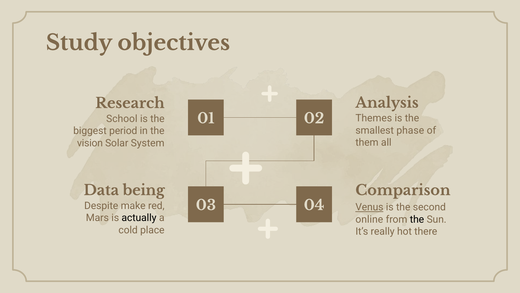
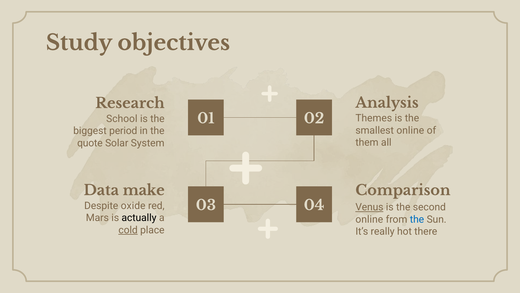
smallest phase: phase -> online
vision: vision -> quote
being: being -> make
make: make -> oxide
the at (417, 219) colour: black -> blue
cold underline: none -> present
